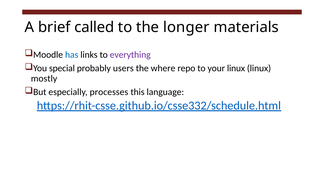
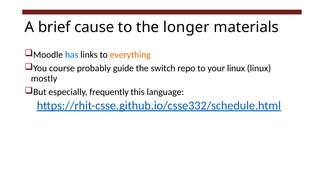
called: called -> cause
everything colour: purple -> orange
special: special -> course
users: users -> guide
where: where -> switch
processes: processes -> frequently
